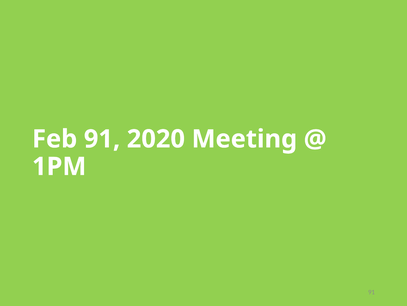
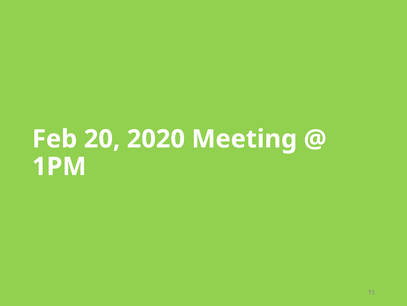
Feb 91: 91 -> 20
